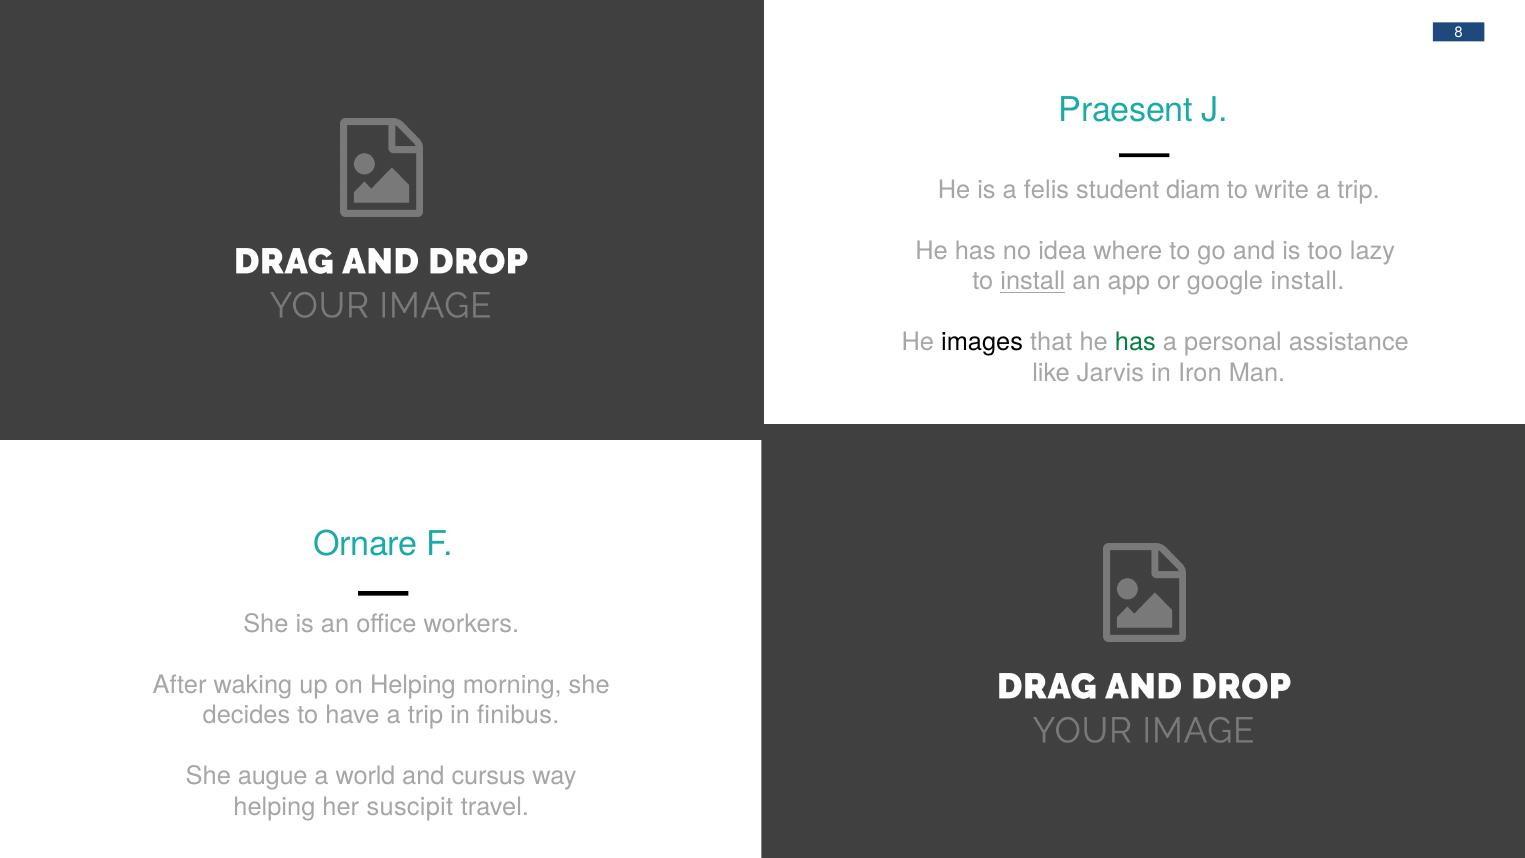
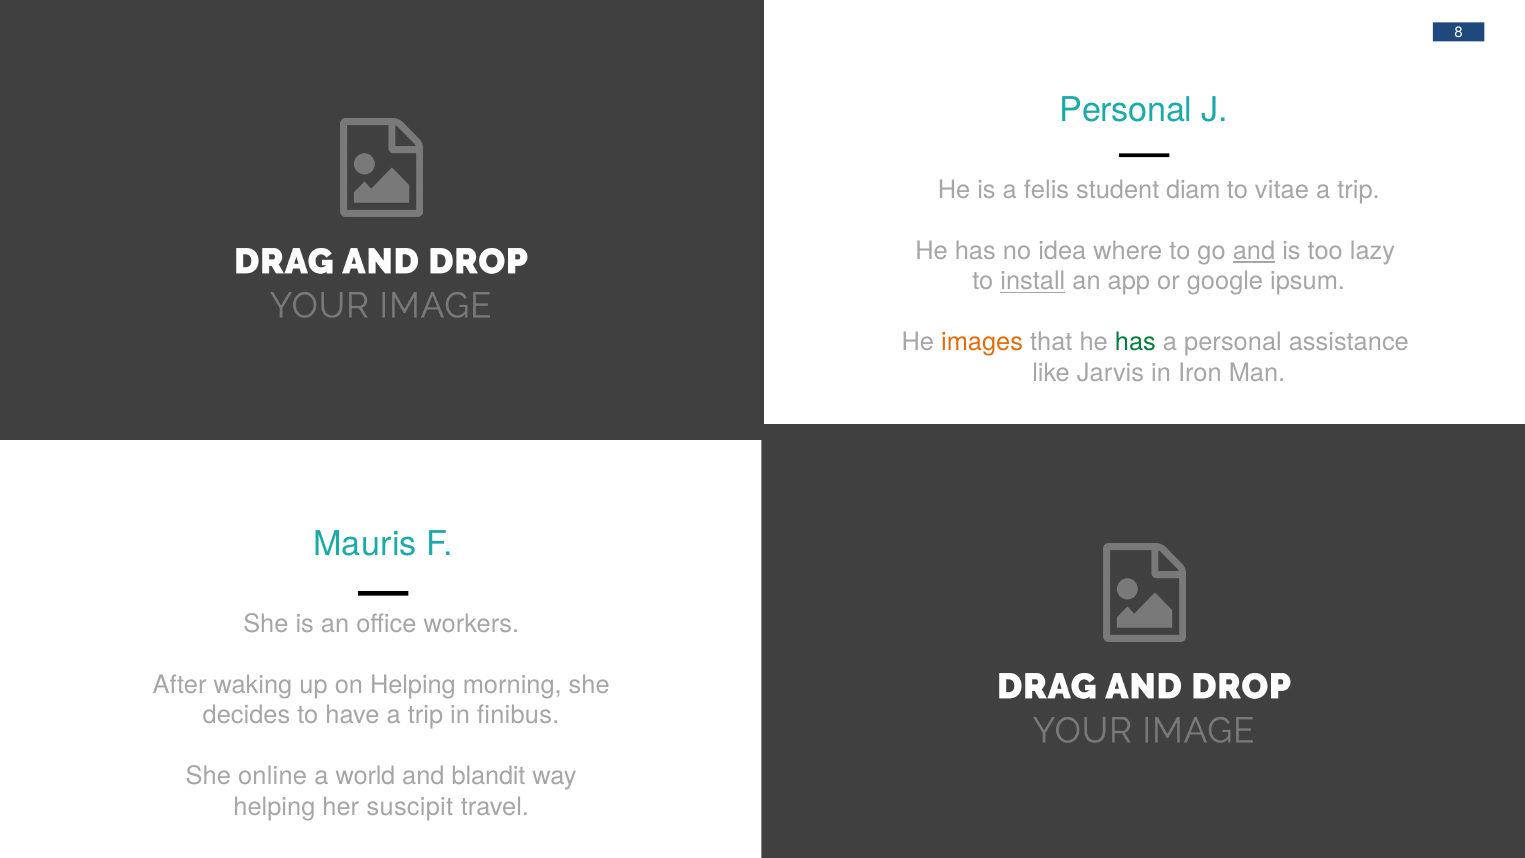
Praesent at (1126, 110): Praesent -> Personal
write: write -> vitae
and at (1254, 251) underline: none -> present
google install: install -> ipsum
images colour: black -> orange
Ornare: Ornare -> Mauris
augue: augue -> online
cursus: cursus -> blandit
